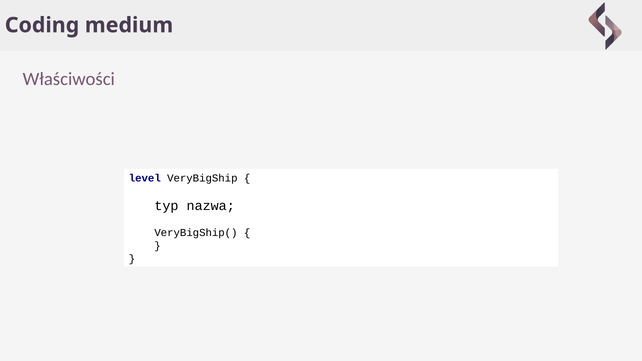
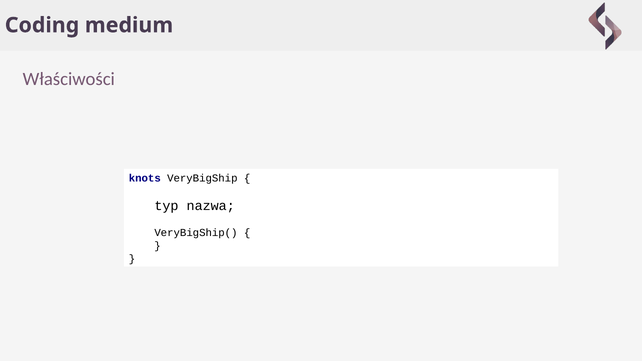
level: level -> knots
